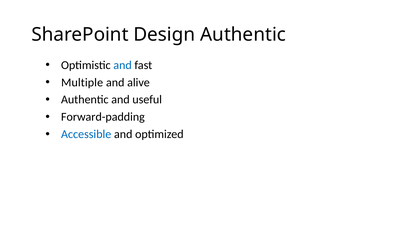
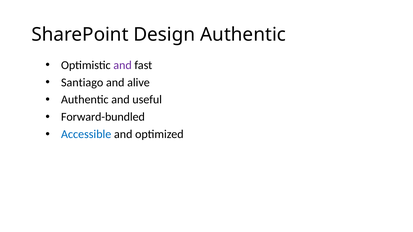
and at (123, 65) colour: blue -> purple
Multiple: Multiple -> Santiago
Forward-padding: Forward-padding -> Forward-bundled
